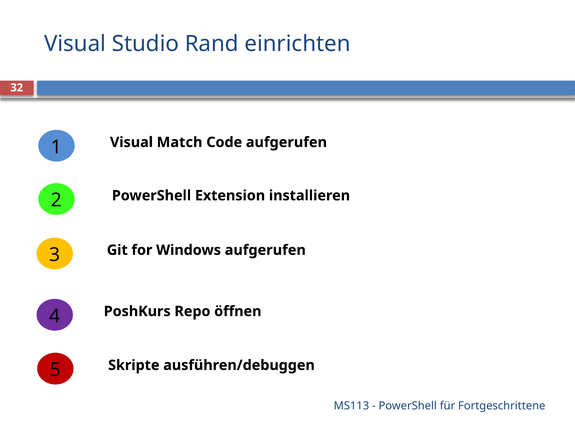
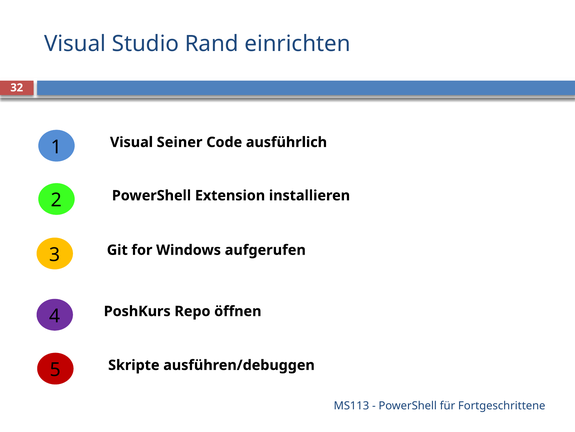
Match: Match -> Seiner
Code aufgerufen: aufgerufen -> ausführlich
